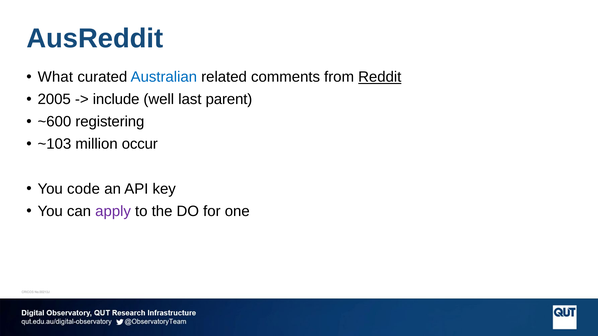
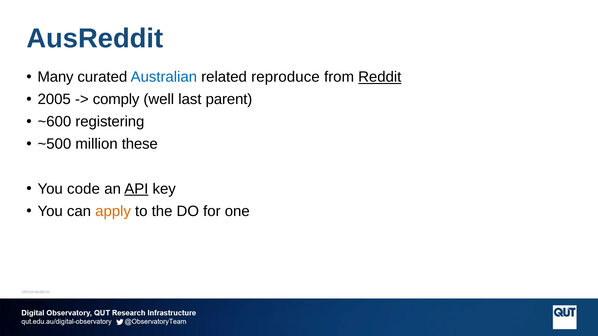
What: What -> Many
comments: comments -> reproduce
include: include -> comply
~103: ~103 -> ~500
occur: occur -> these
API underline: none -> present
apply colour: purple -> orange
